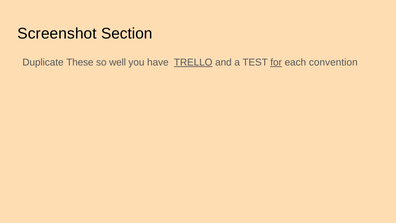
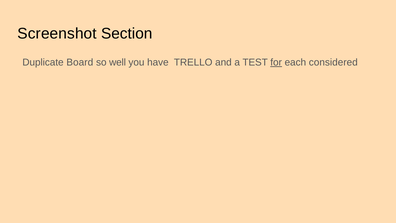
These: These -> Board
TRELLO underline: present -> none
convention: convention -> considered
